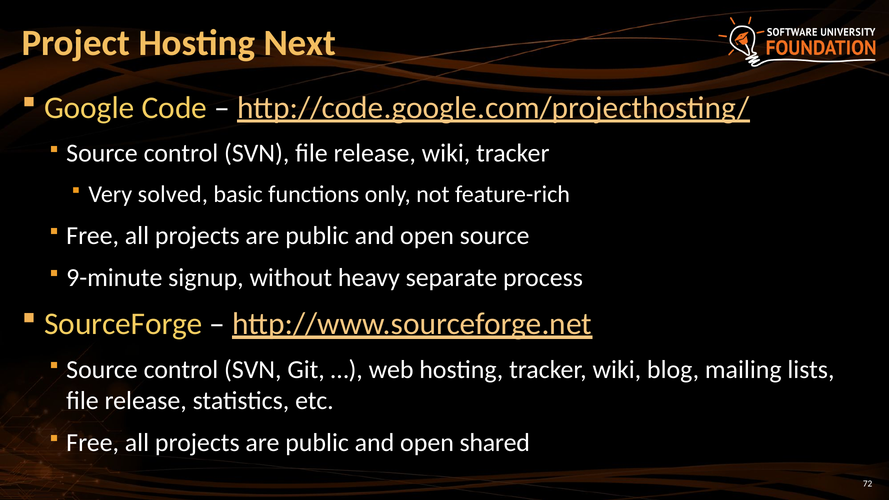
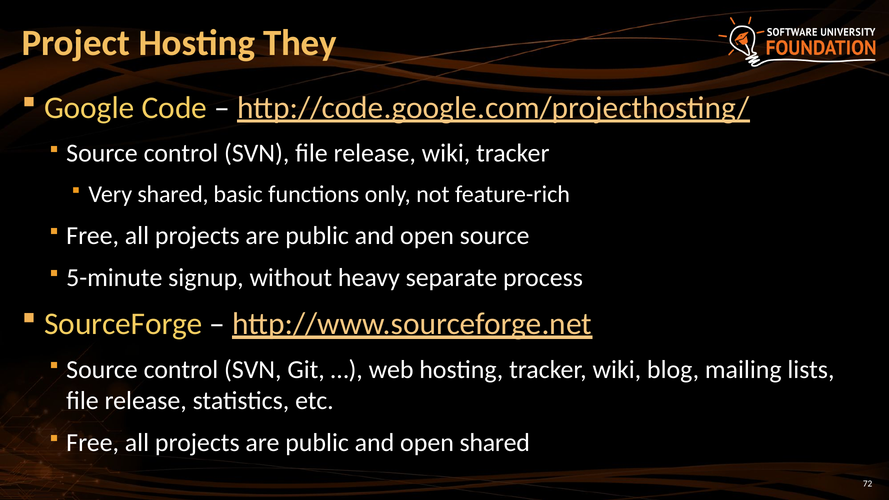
Next: Next -> They
Very solved: solved -> shared
9-minute: 9-minute -> 5-minute
